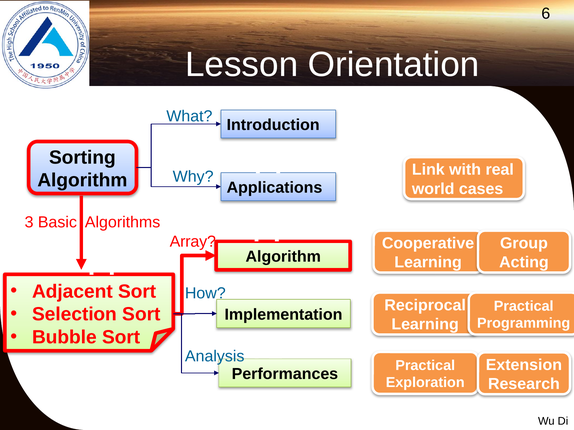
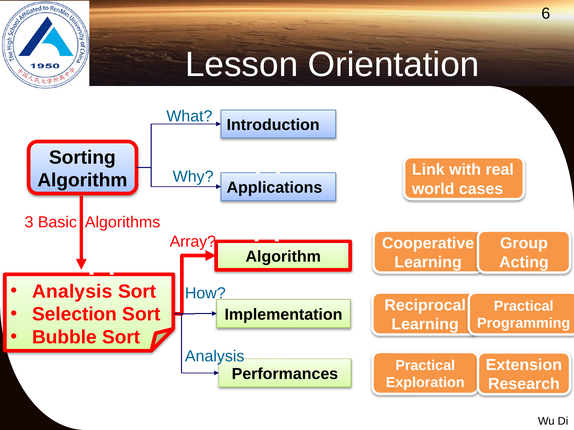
Adjacent at (72, 292): Adjacent -> Analysis
